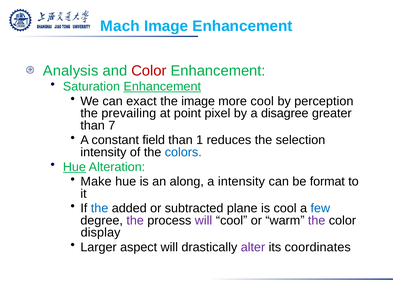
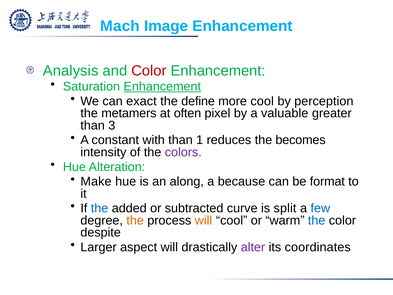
the image: image -> define
prevailing: prevailing -> metamers
point: point -> often
disagree: disagree -> valuable
7: 7 -> 3
field: field -> with
selection: selection -> becomes
colors colour: blue -> purple
Hue at (74, 167) underline: present -> none
a intensity: intensity -> because
plane: plane -> curve
is cool: cool -> split
the at (135, 220) colour: purple -> orange
will at (203, 220) colour: purple -> orange
the at (317, 220) colour: purple -> blue
display: display -> despite
